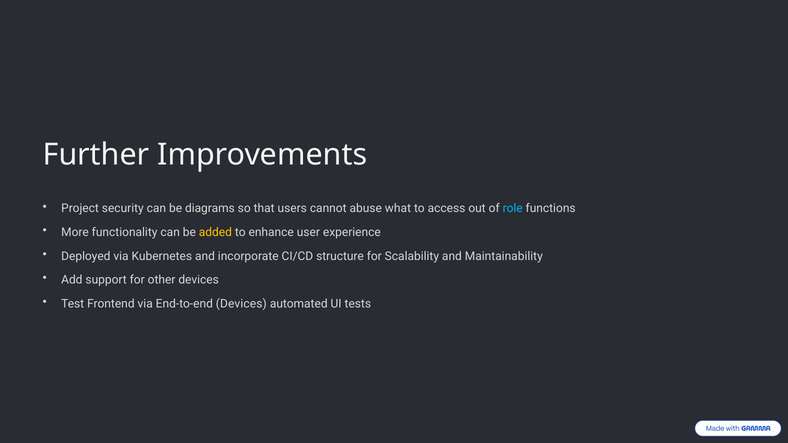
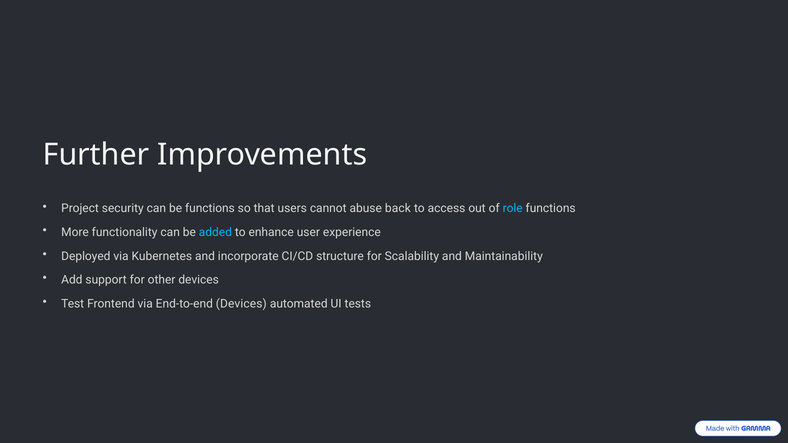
be diagrams: diagrams -> functions
what: what -> back
added colour: yellow -> light blue
